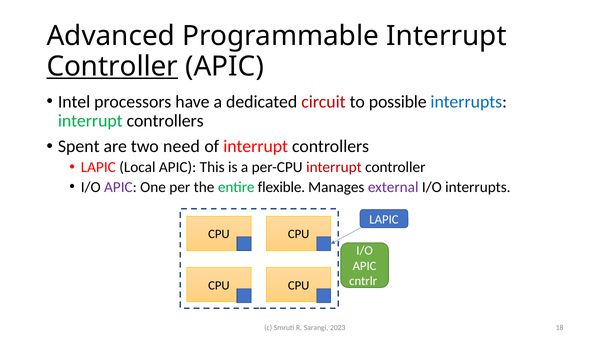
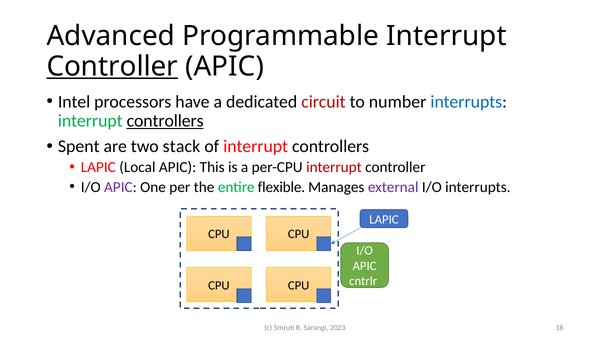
possible: possible -> number
controllers at (165, 121) underline: none -> present
need: need -> stack
